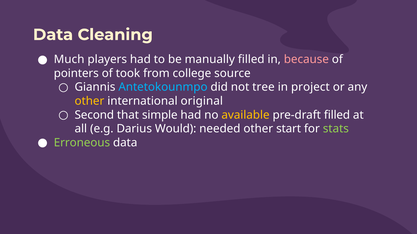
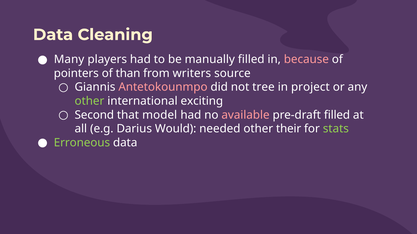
Much: Much -> Many
took: took -> than
college: college -> writers
Antetokounmpo colour: light blue -> pink
other at (89, 101) colour: yellow -> light green
original: original -> exciting
simple: simple -> model
available colour: yellow -> pink
start: start -> their
